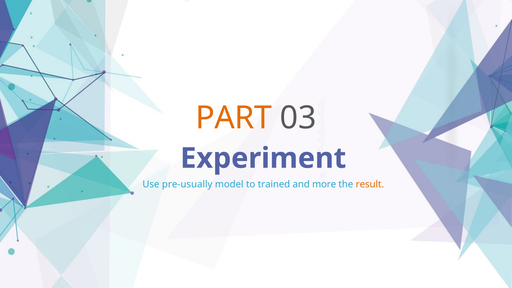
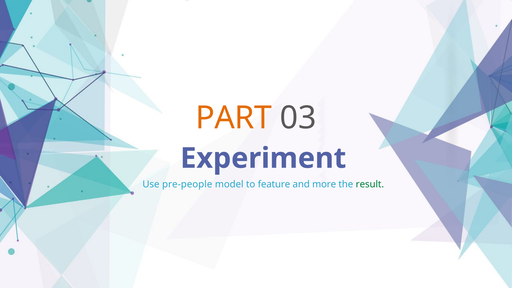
pre-usually: pre-usually -> pre-people
trained: trained -> feature
result colour: orange -> green
